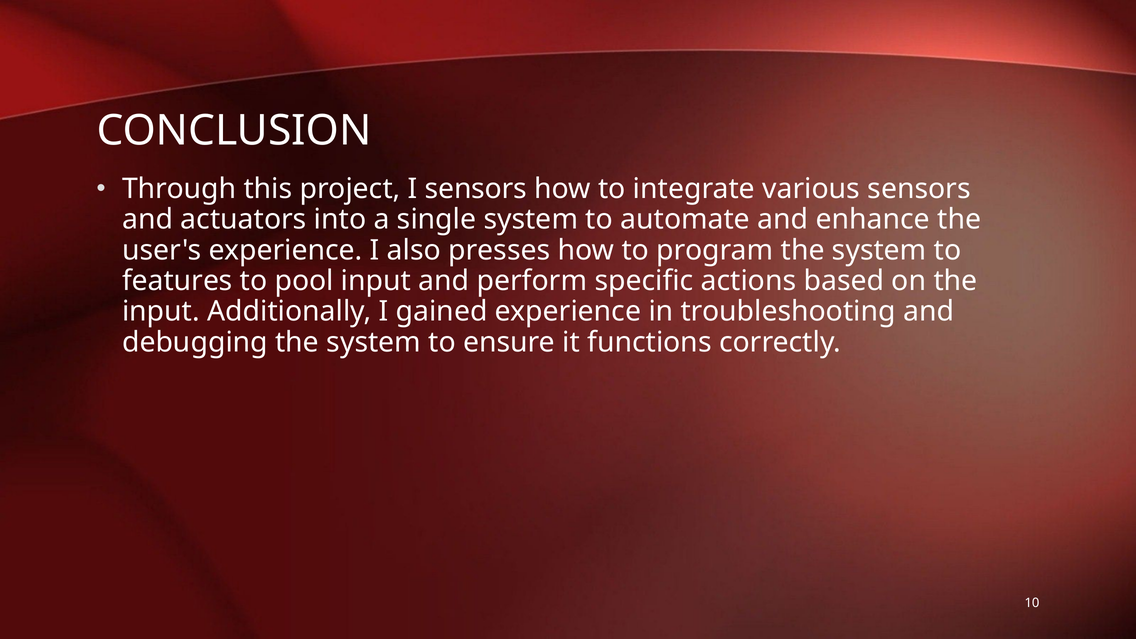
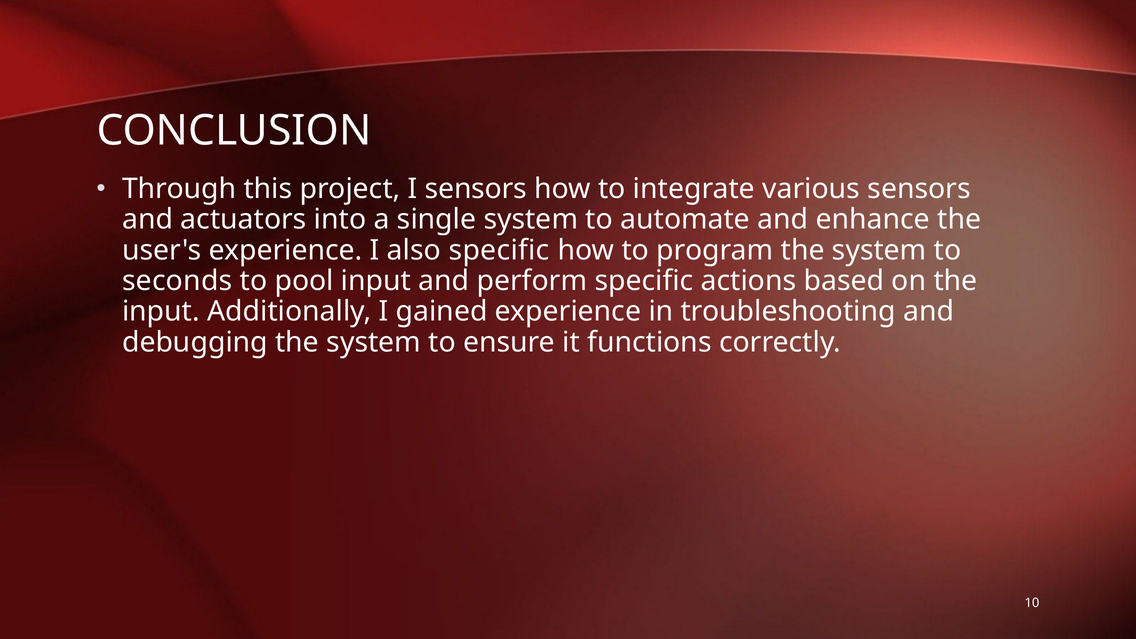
also presses: presses -> specific
features: features -> seconds
